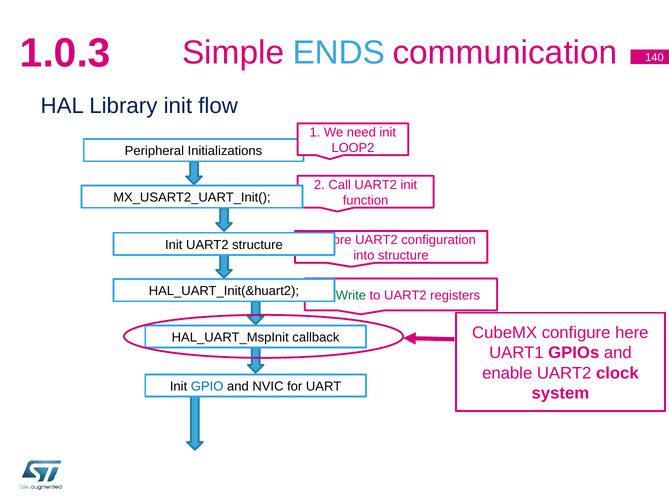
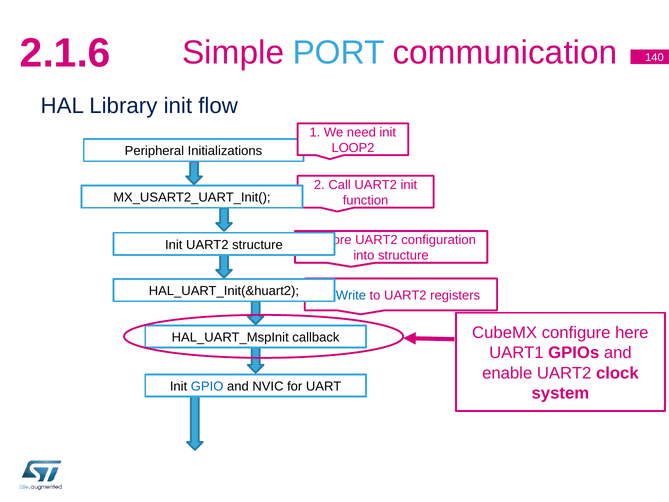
1.0.3: 1.0.3 -> 2.1.6
ENDS: ENDS -> PORT
Write colour: green -> blue
